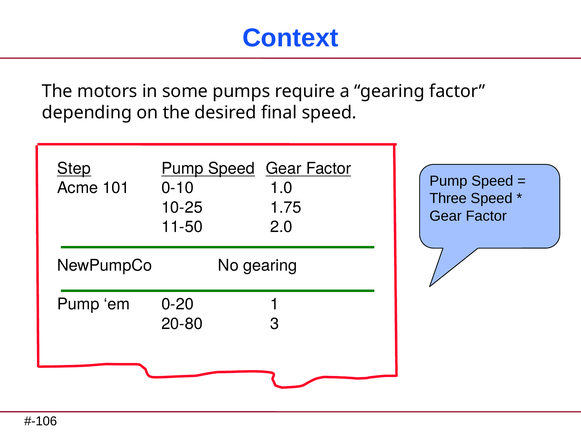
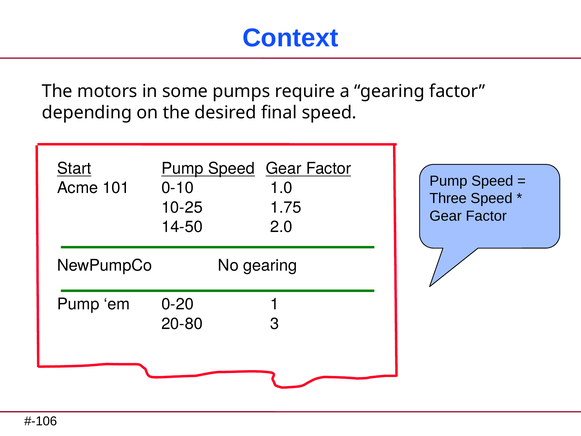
Step: Step -> Start
11-50: 11-50 -> 14-50
